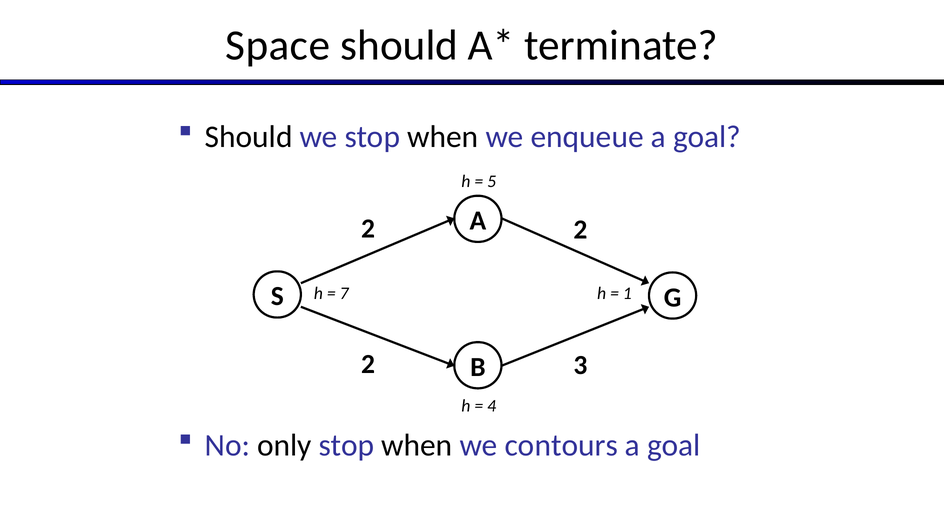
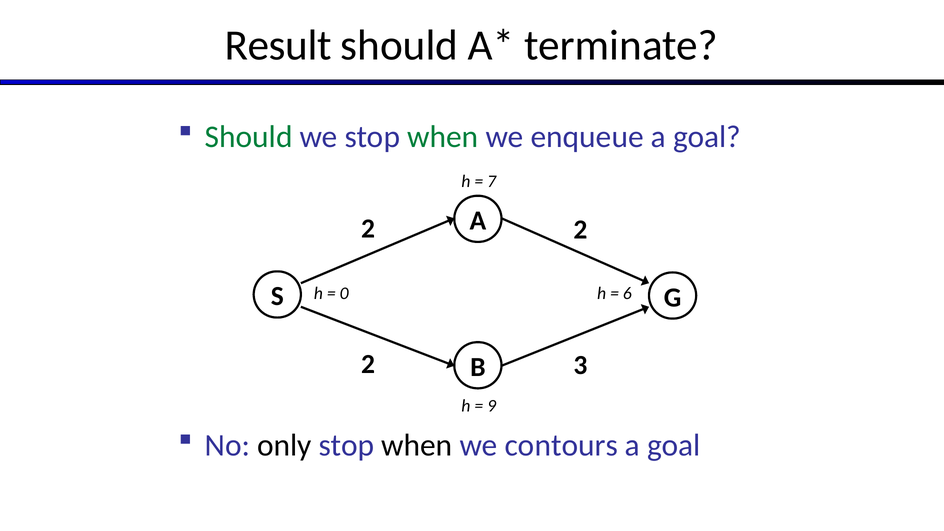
Space: Space -> Result
Should at (249, 137) colour: black -> green
when at (443, 137) colour: black -> green
5: 5 -> 7
7: 7 -> 0
1: 1 -> 6
4: 4 -> 9
